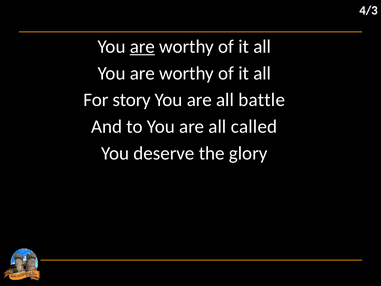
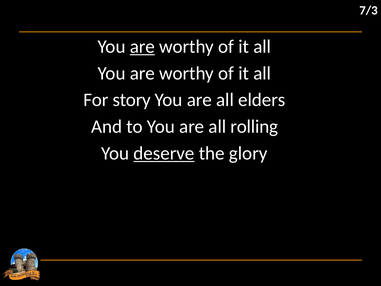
4/3: 4/3 -> 7/3
battle: battle -> elders
called: called -> rolling
deserve underline: none -> present
